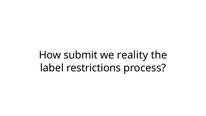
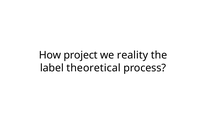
submit: submit -> project
restrictions: restrictions -> theoretical
